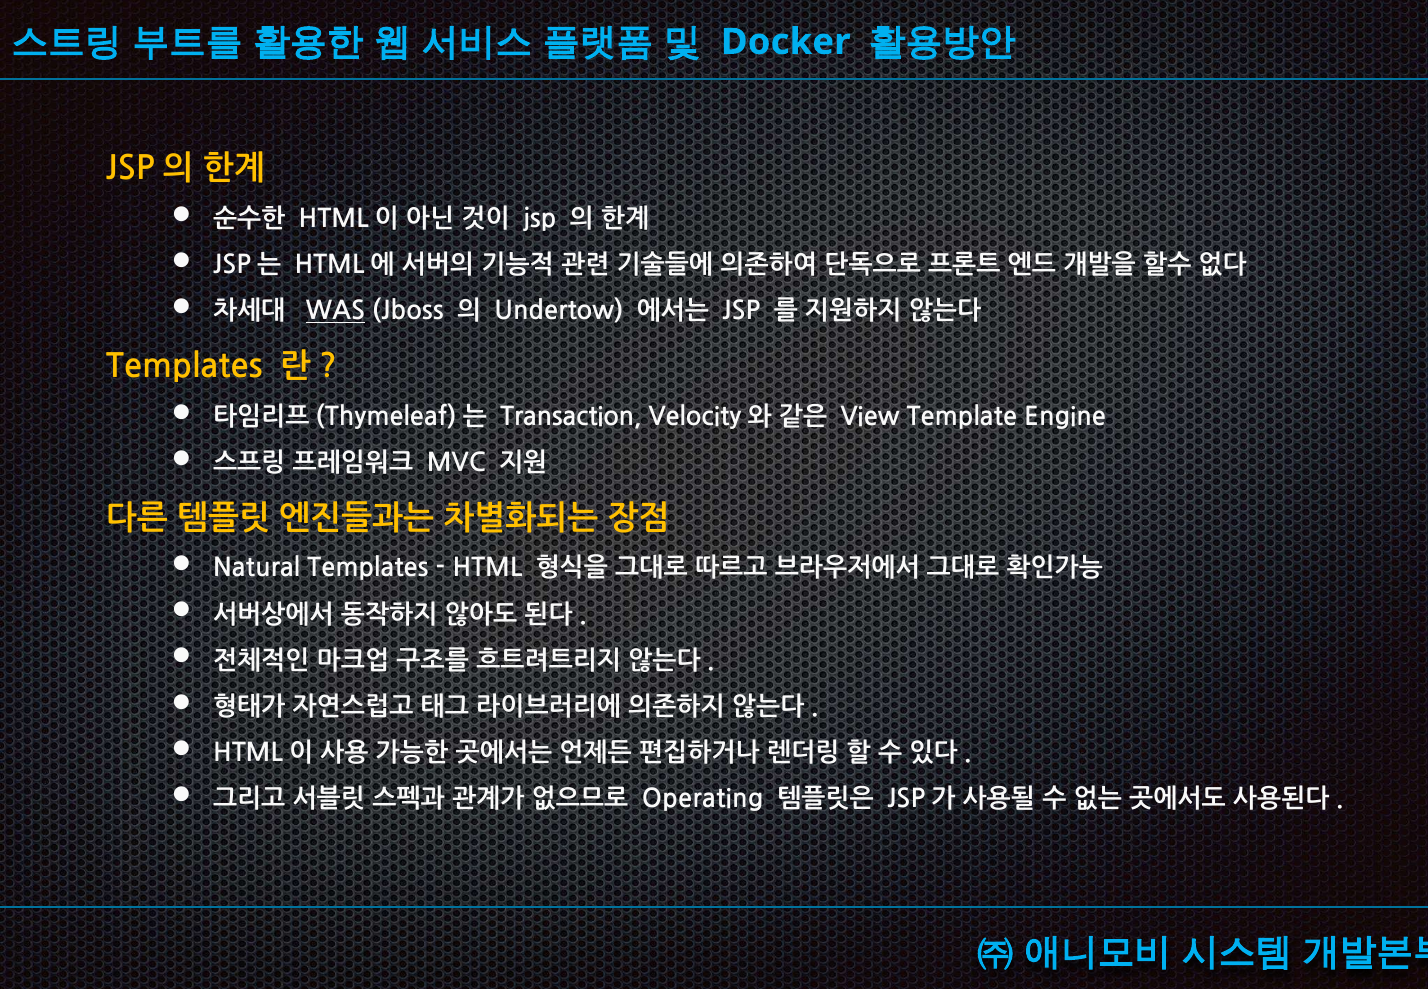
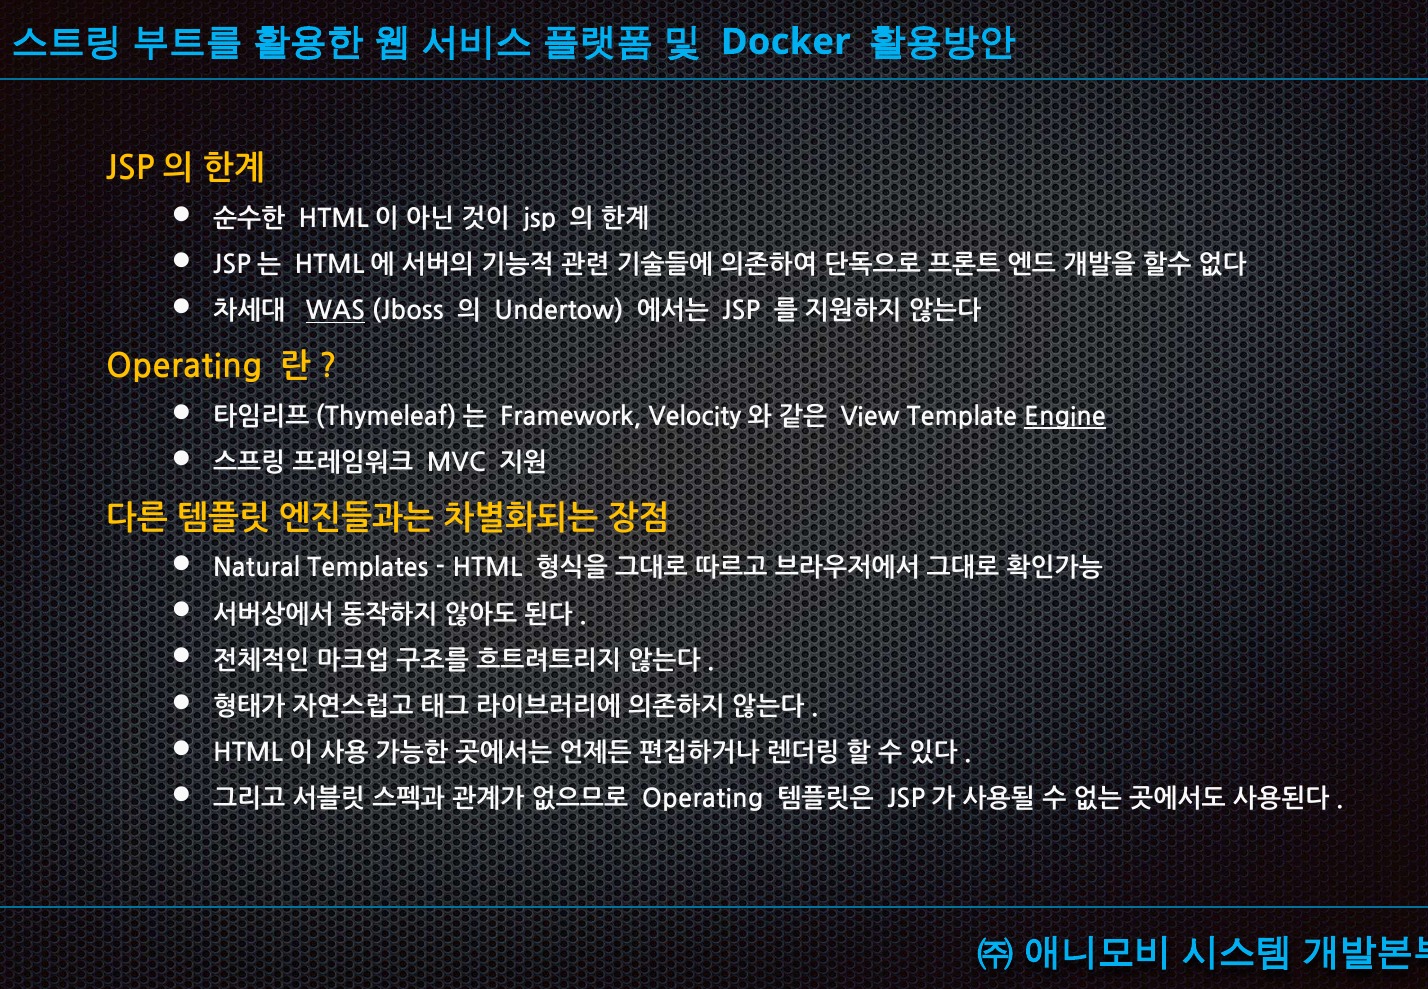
Templates at (184, 367): Templates -> Operating
Transaction: Transaction -> Framework
Engine underline: none -> present
